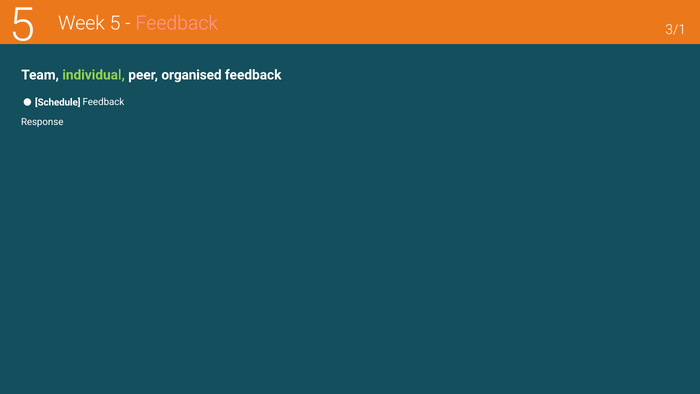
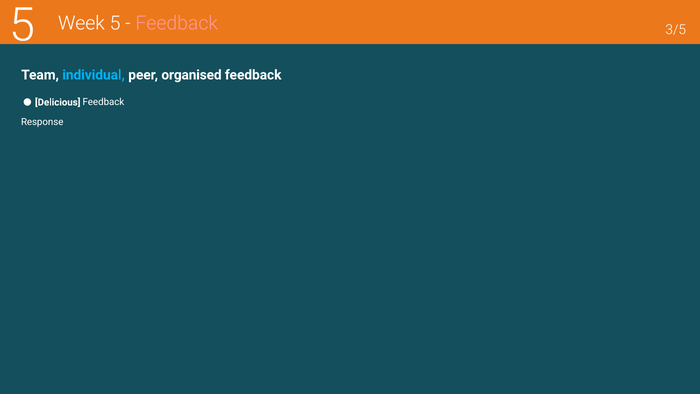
3/1: 3/1 -> 3/5
individual colour: light green -> light blue
Schedule: Schedule -> Delicious
